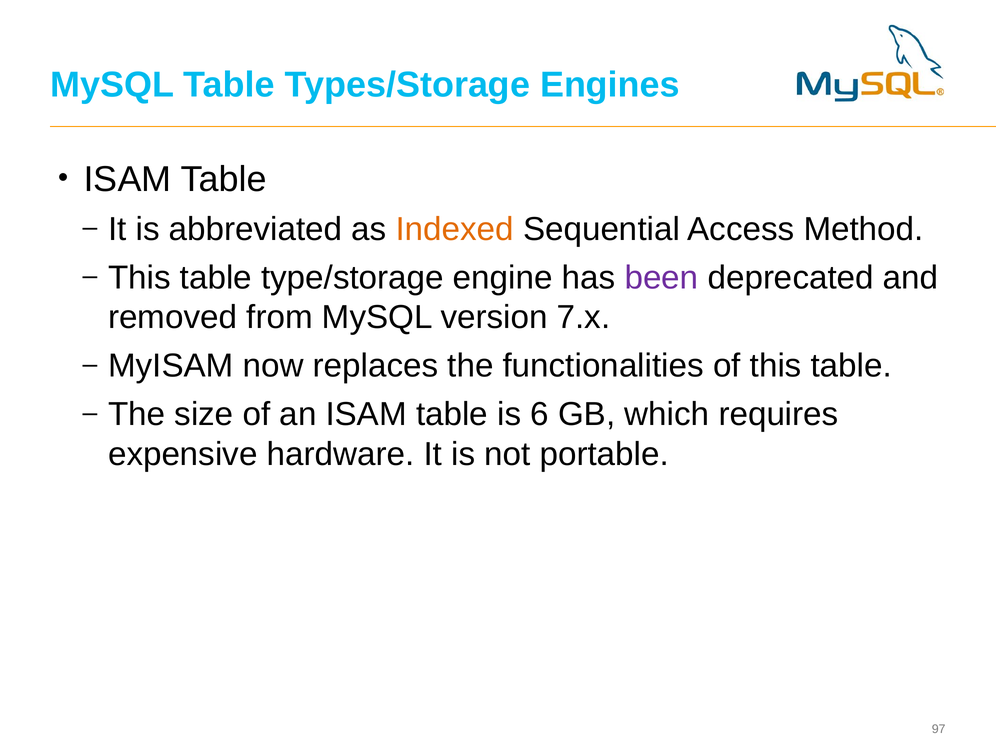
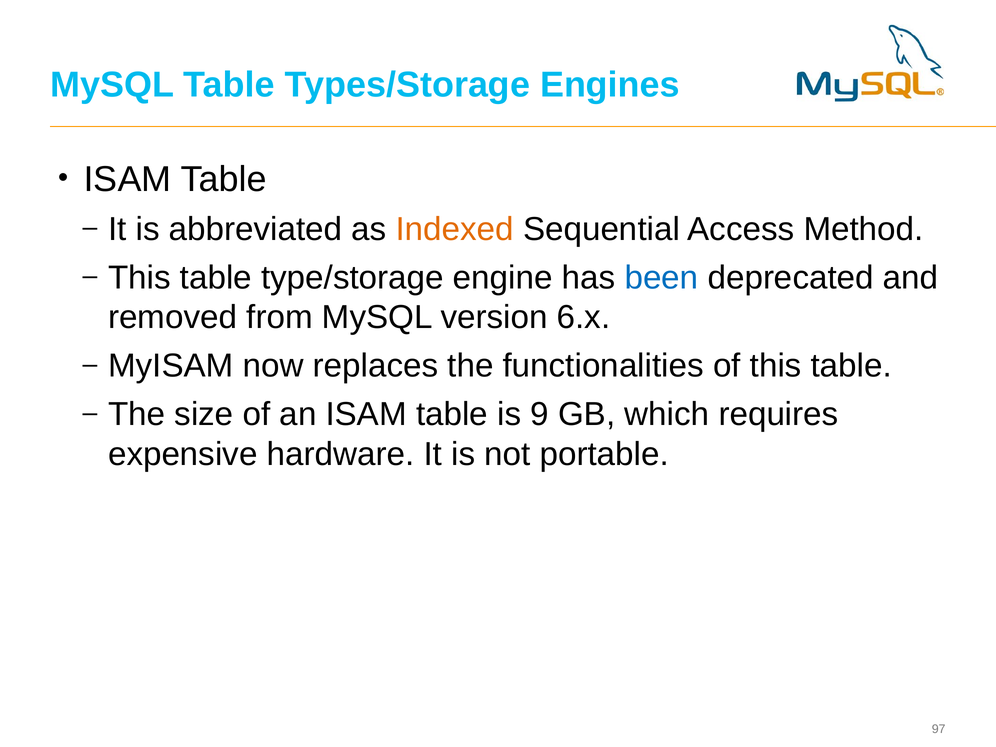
been colour: purple -> blue
7.x: 7.x -> 6.x
6: 6 -> 9
